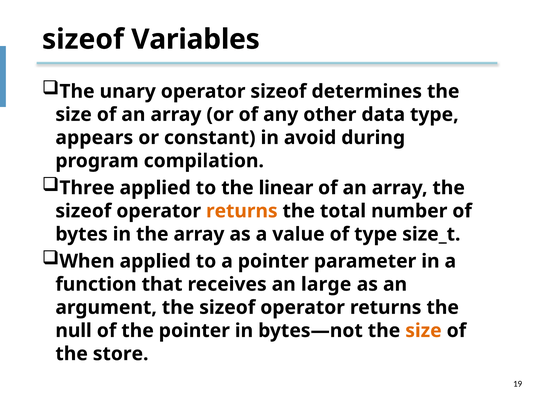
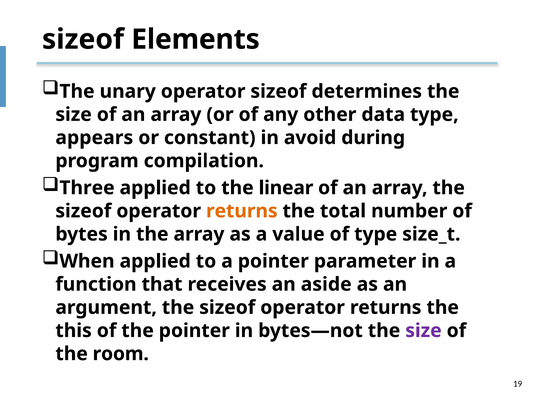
Variables: Variables -> Elements
large: large -> aside
null: null -> this
size at (423, 330) colour: orange -> purple
store: store -> room
